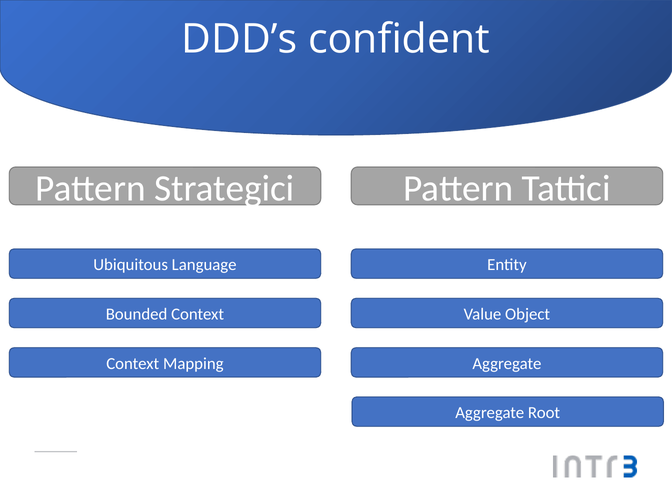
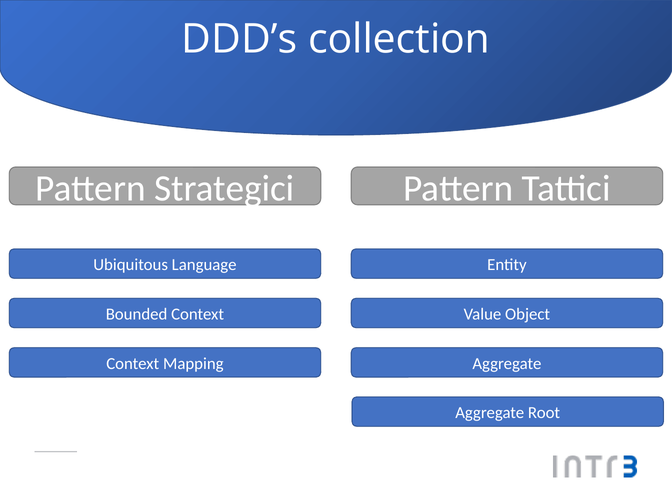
confident: confident -> collection
